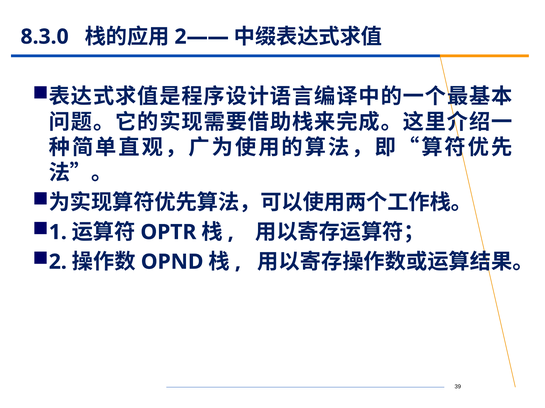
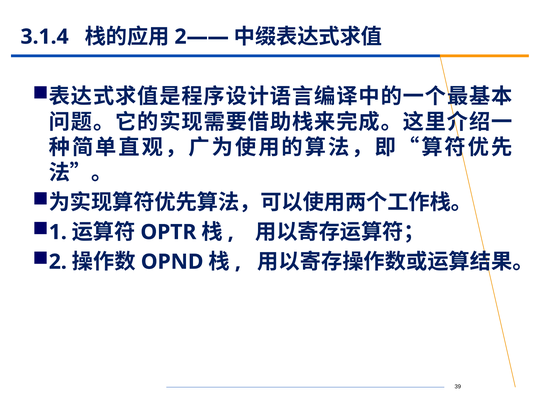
8.3.0: 8.3.0 -> 3.1.4
